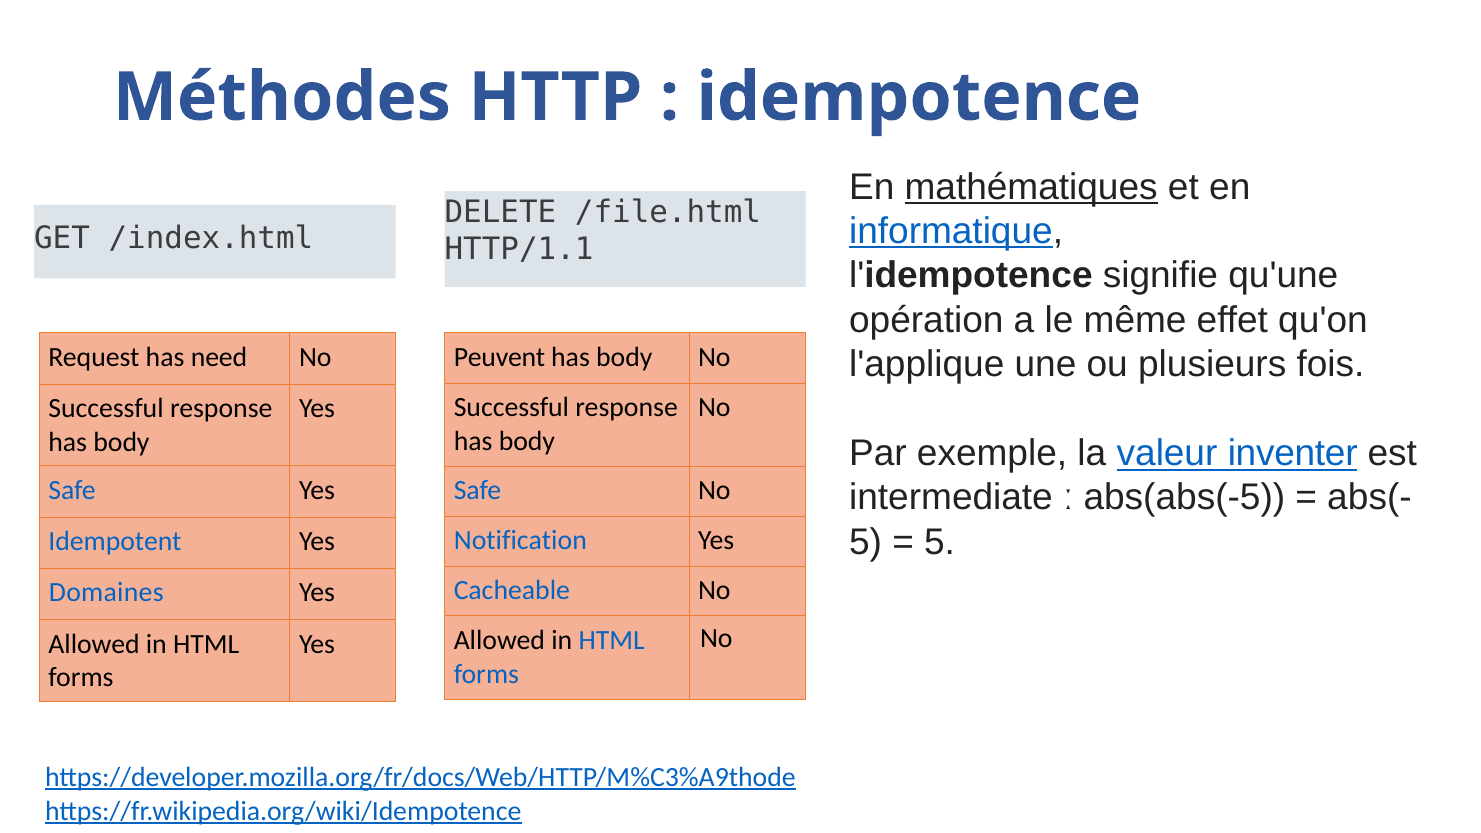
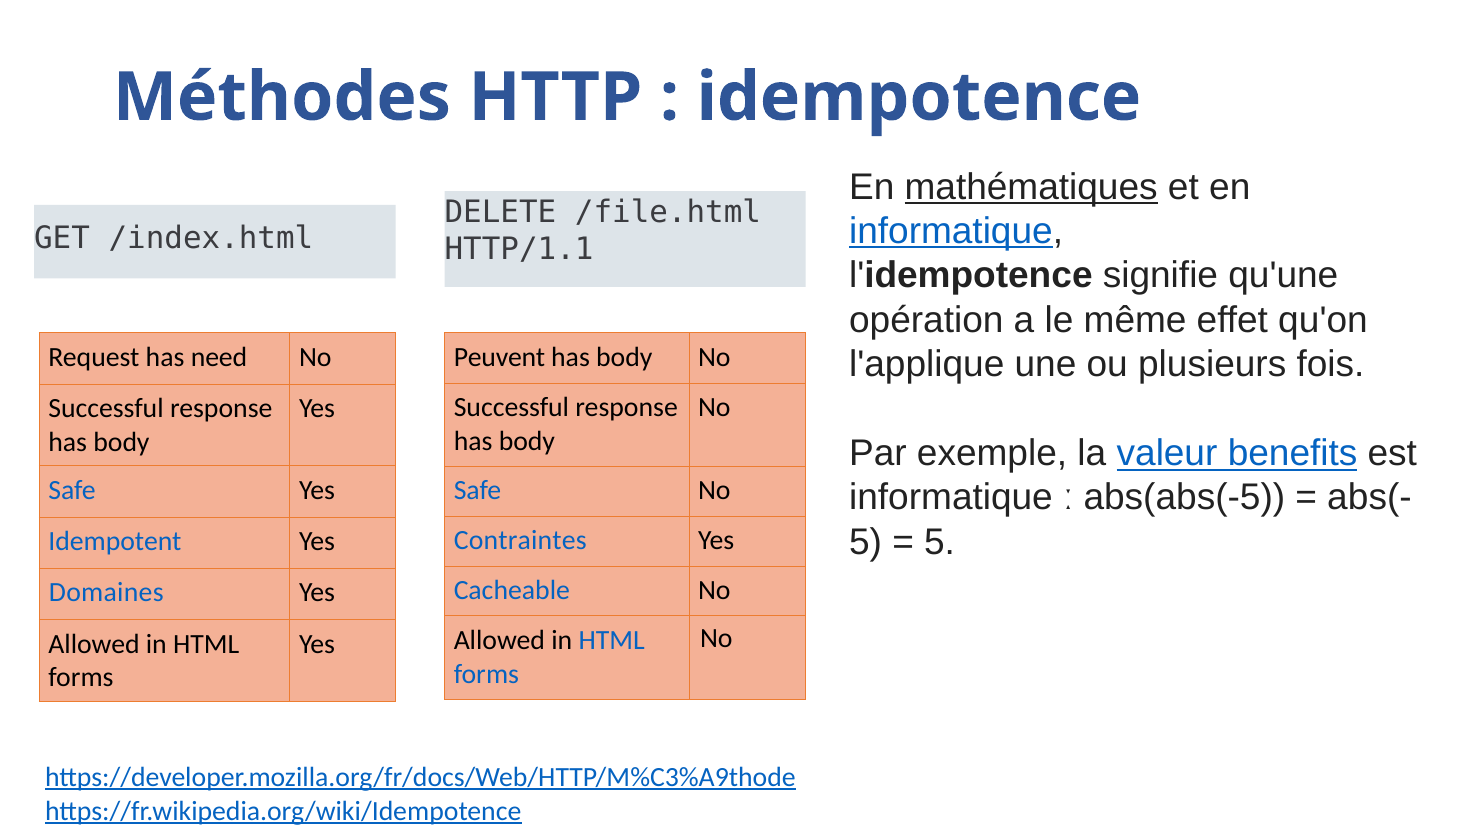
inventer: inventer -> benefits
intermediate at (951, 498): intermediate -> informatique
Notification: Notification -> Contraintes
